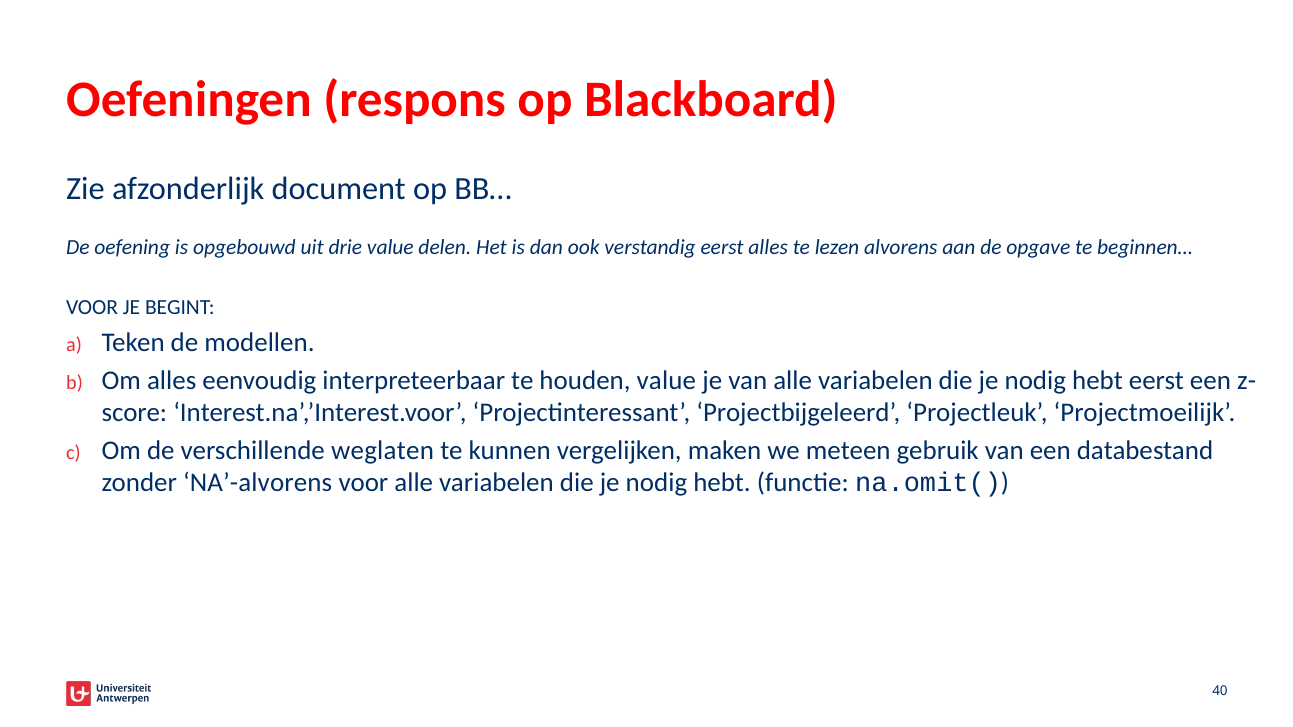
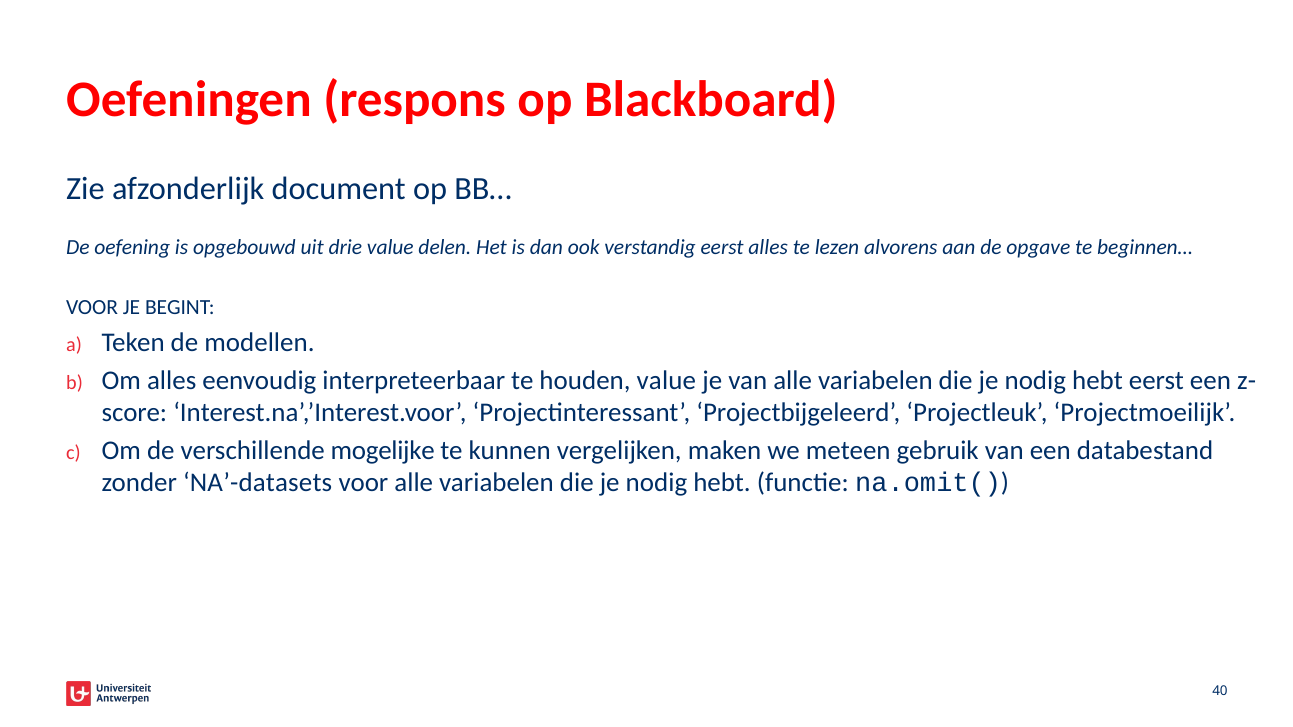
weglaten: weglaten -> mogelijke
NA’-alvorens: NA’-alvorens -> NA’-datasets
